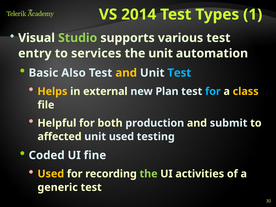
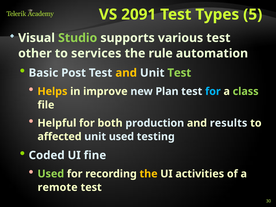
2014: 2014 -> 2091
1: 1 -> 5
entry: entry -> other
the unit: unit -> rule
Also: Also -> Post
Test at (179, 73) colour: light blue -> light green
external: external -> improve
class colour: yellow -> light green
submit: submit -> results
Used at (51, 174) colour: yellow -> light green
the at (149, 174) colour: light green -> yellow
generic: generic -> remote
